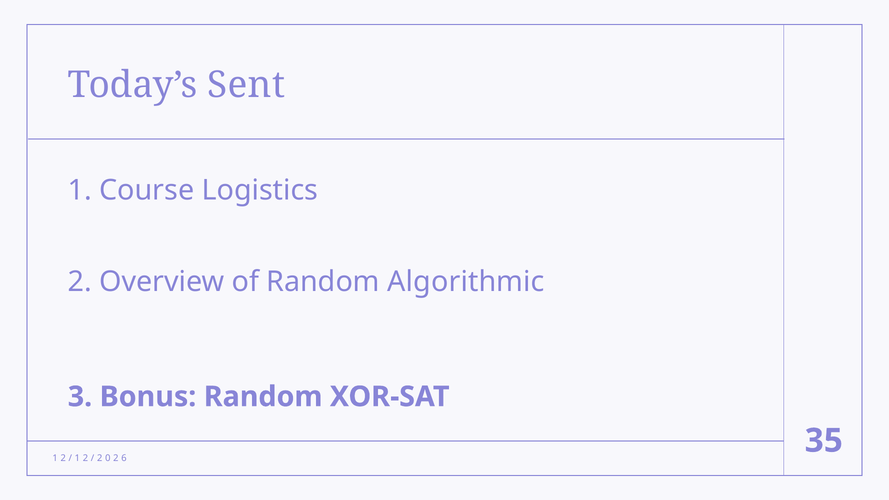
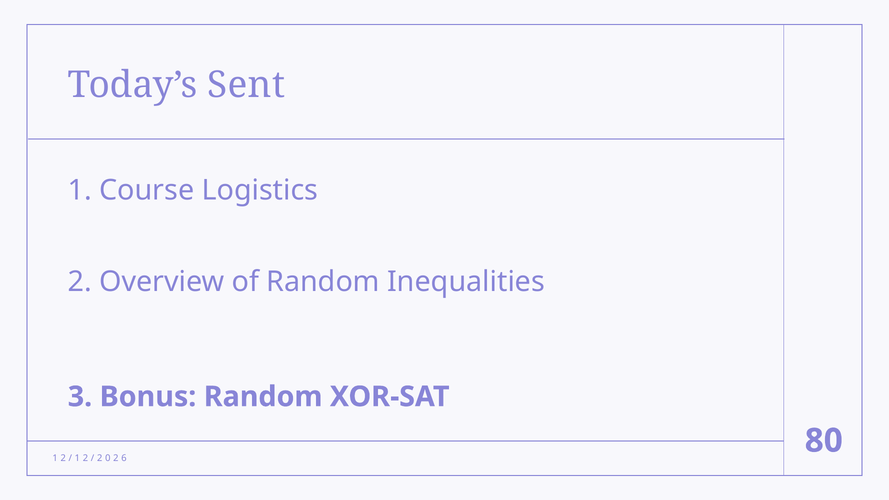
Algorithmic: Algorithmic -> Inequalities
35: 35 -> 80
